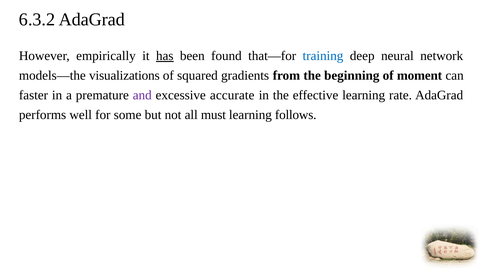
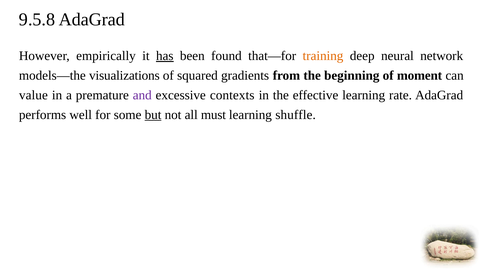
6.3.2: 6.3.2 -> 9.5.8
training colour: blue -> orange
faster: faster -> value
accurate: accurate -> contexts
but underline: none -> present
follows: follows -> shuffle
